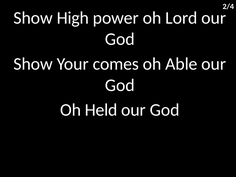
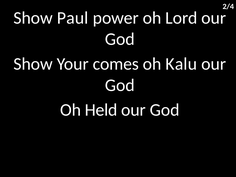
High: High -> Paul
Able: Able -> Kalu
